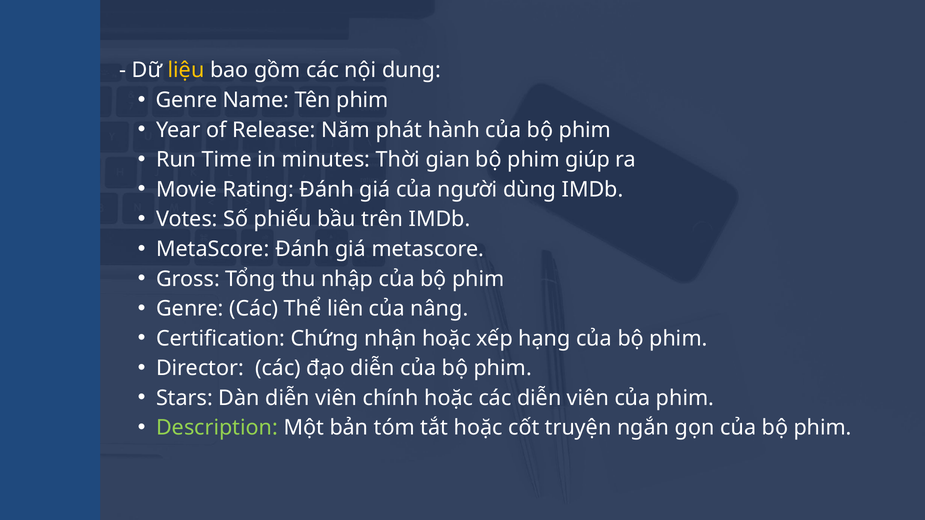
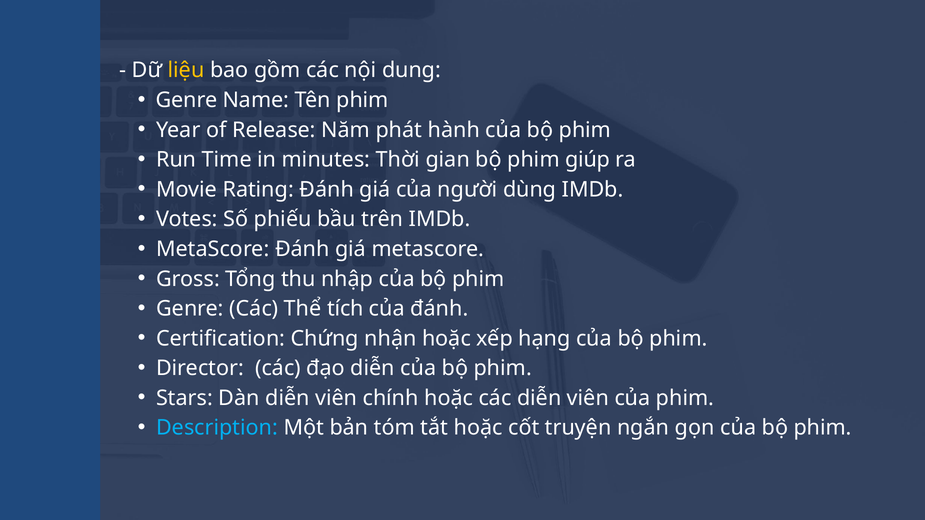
liên: liên -> tích
của nâng: nâng -> đánh
Description colour: light green -> light blue
